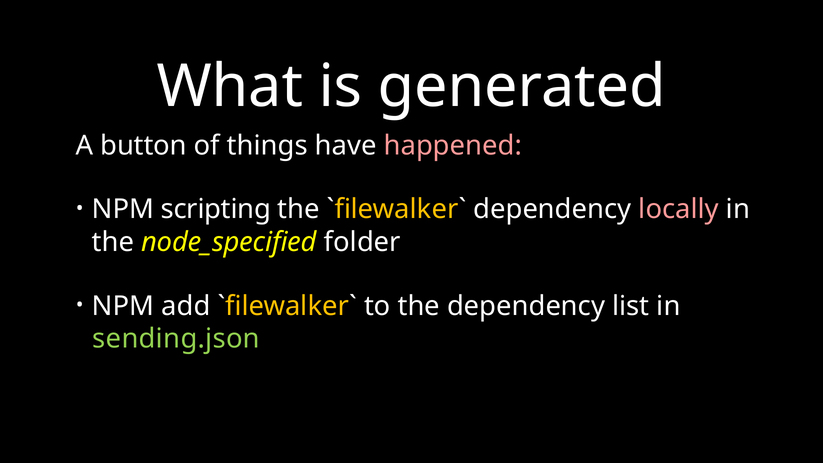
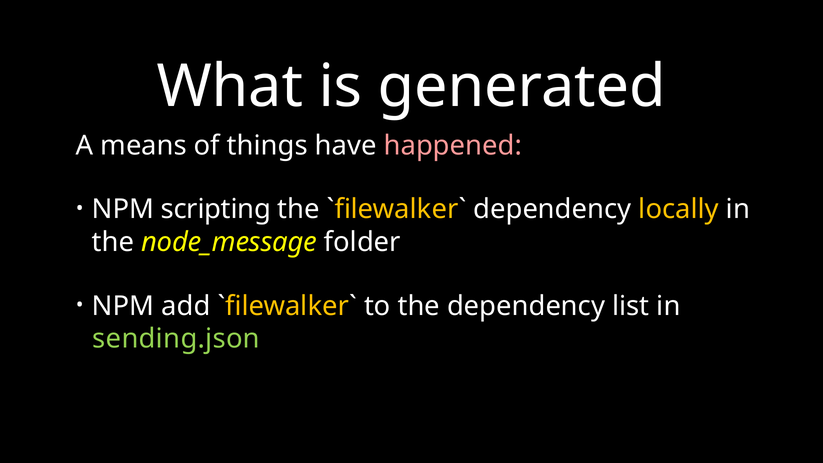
button: button -> means
locally colour: pink -> yellow
node_specified: node_specified -> node_message
